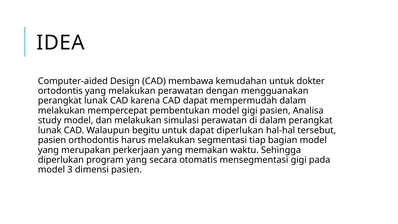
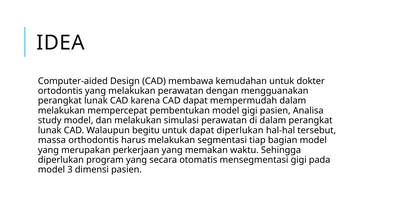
pasien at (52, 140): pasien -> massa
